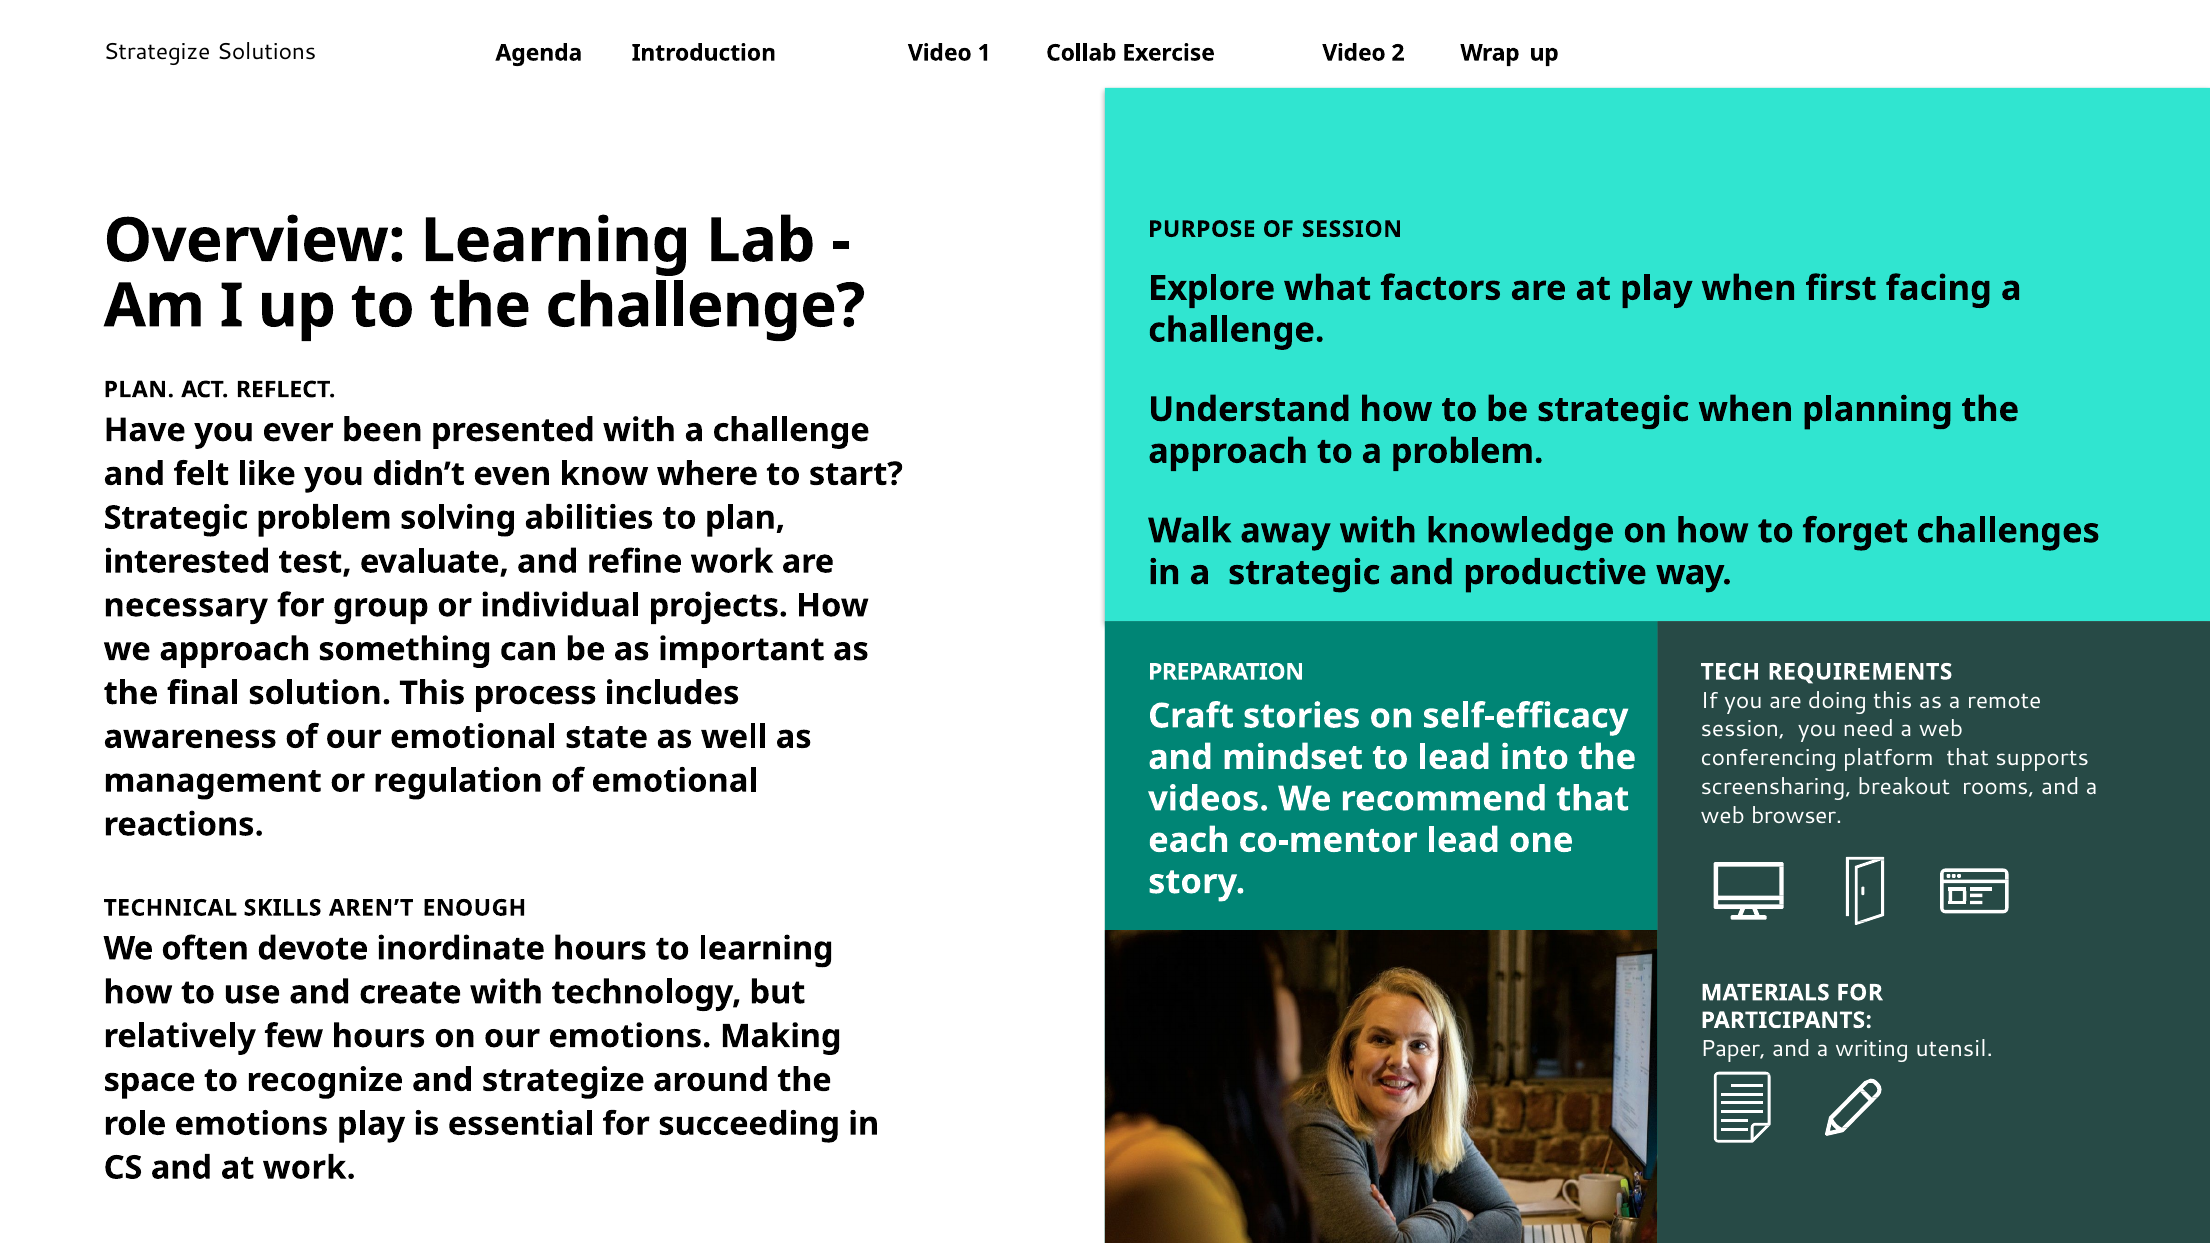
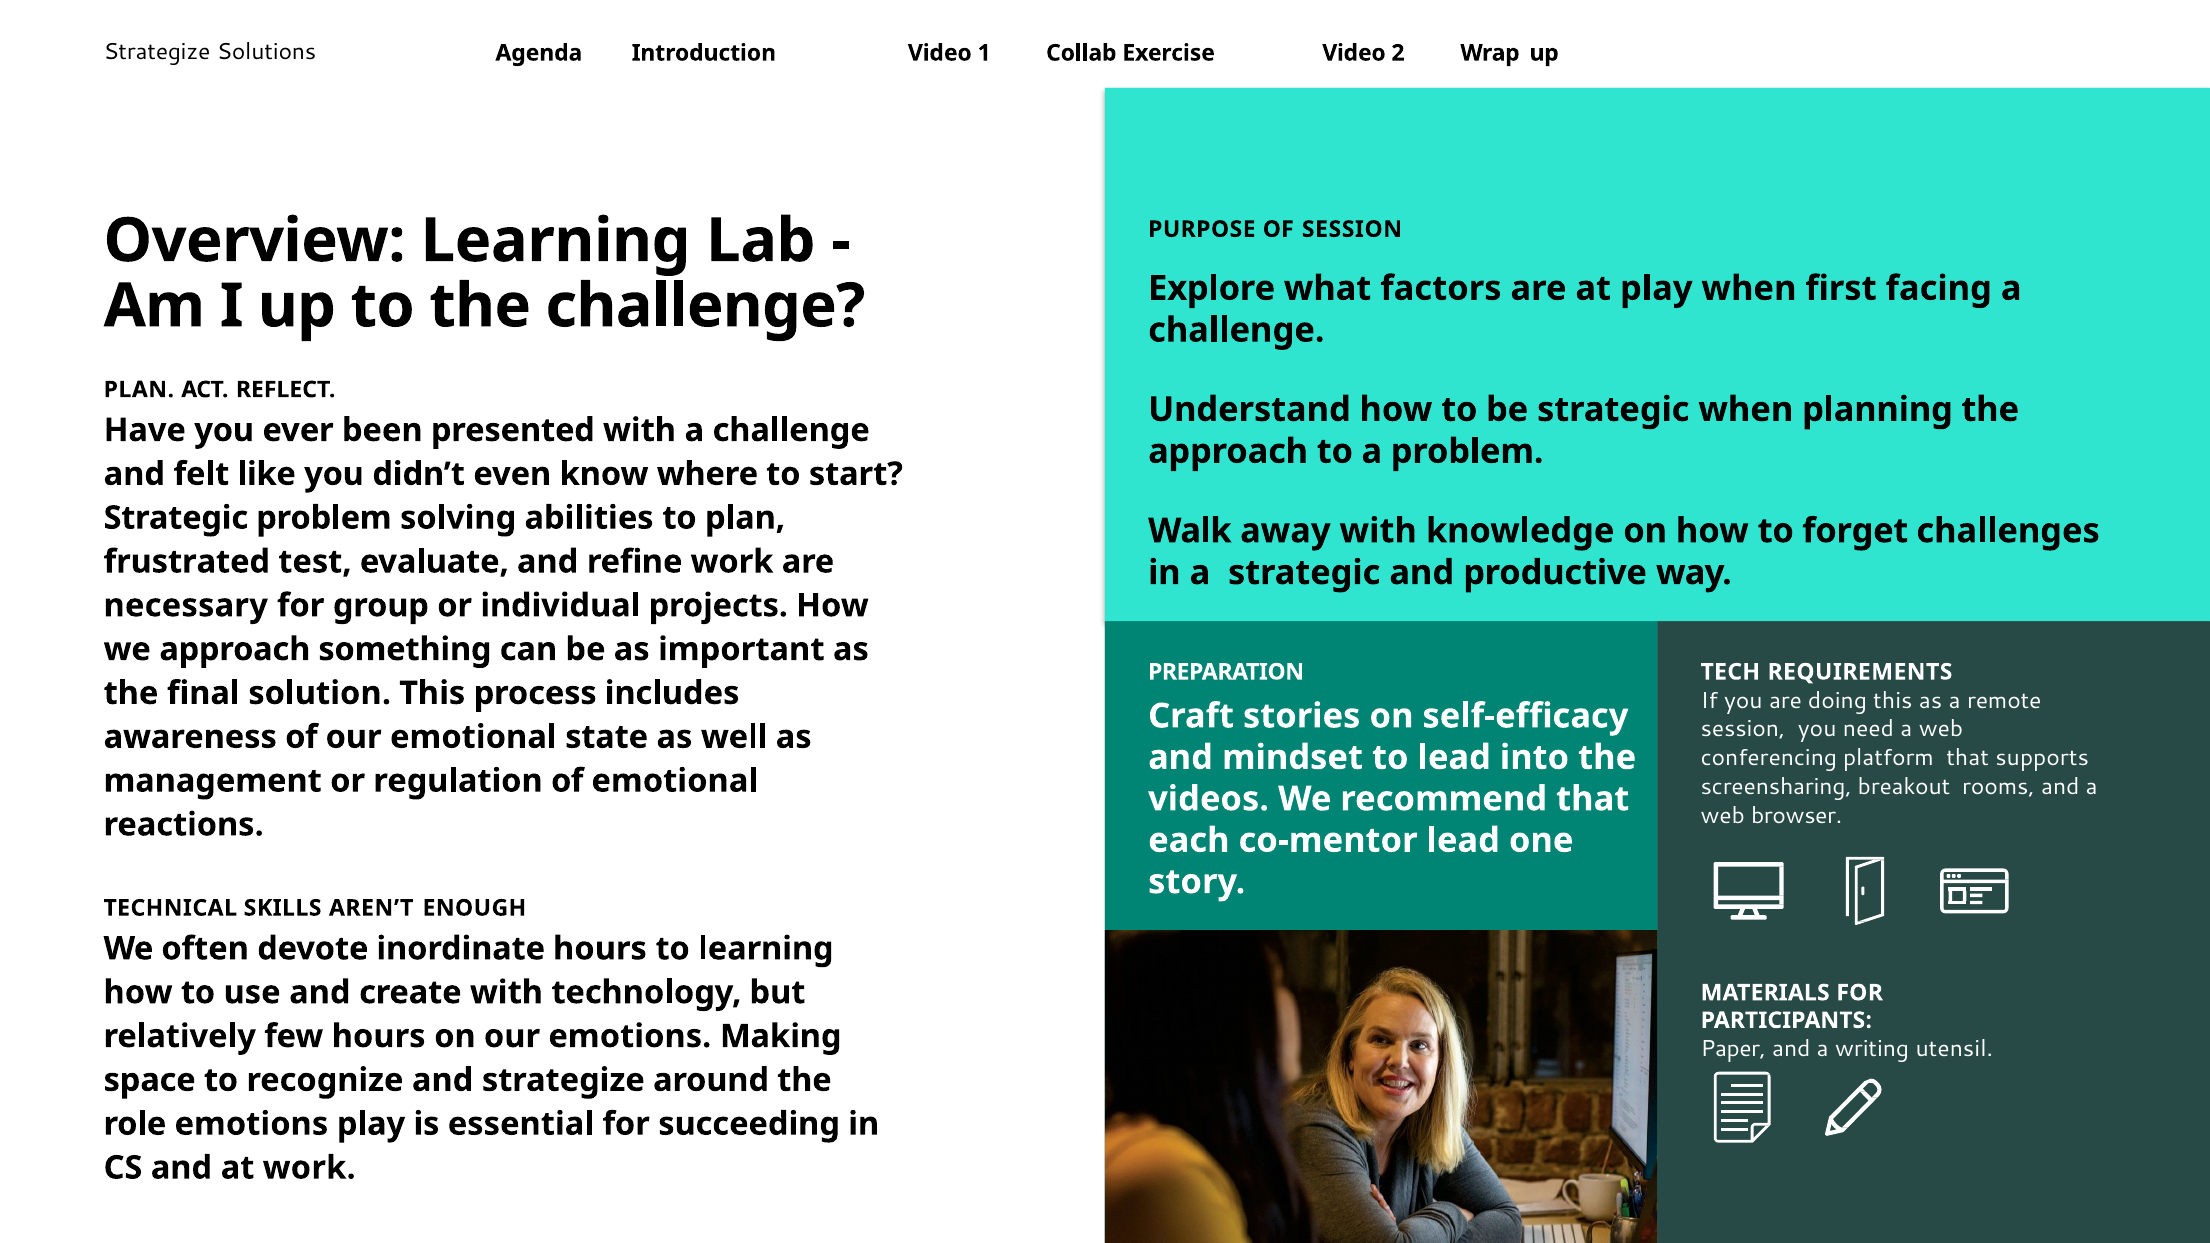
interested: interested -> frustrated
